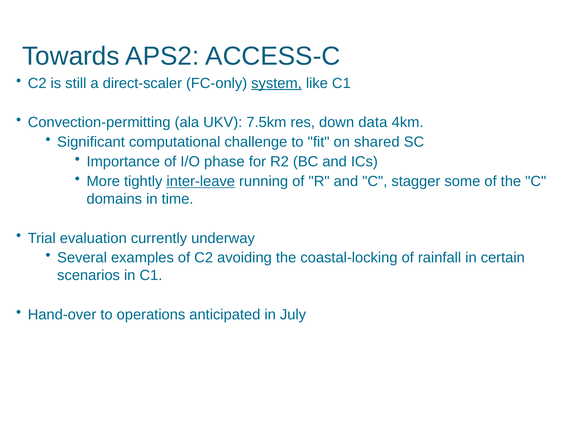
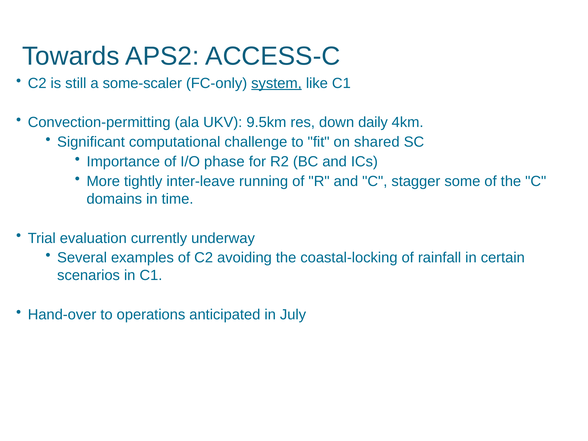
direct-scaler: direct-scaler -> some-scaler
7.5km: 7.5km -> 9.5km
data: data -> daily
inter-leave underline: present -> none
